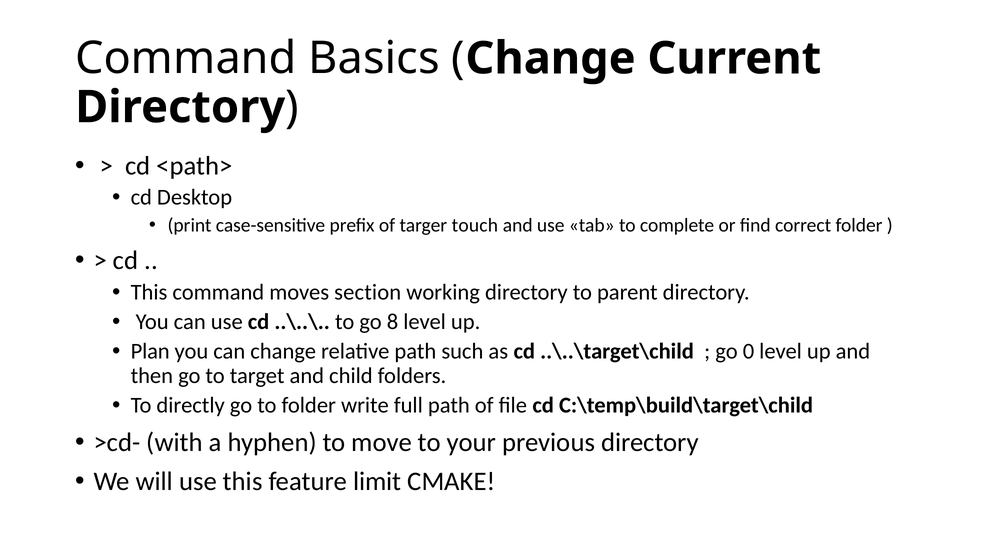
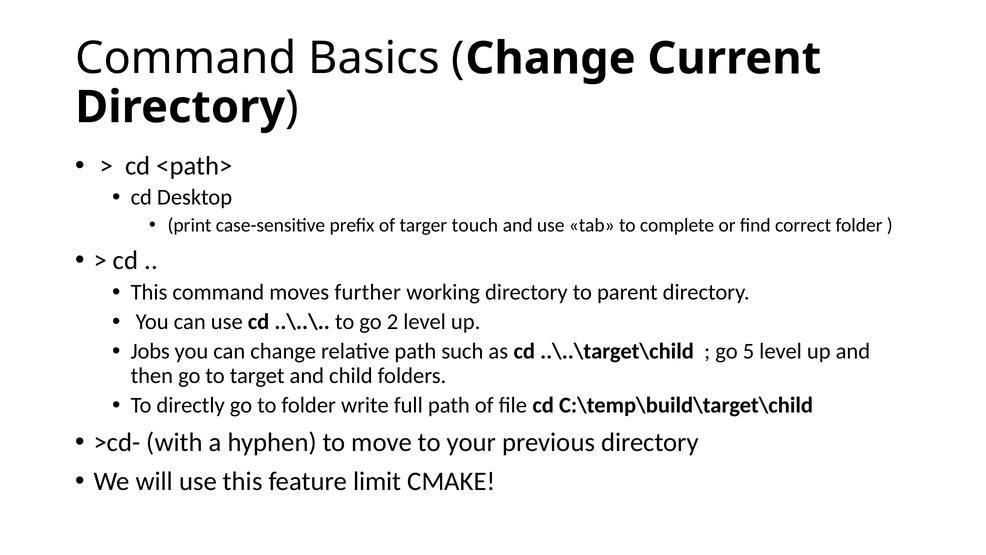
section: section -> further
8: 8 -> 2
Plan: Plan -> Jobs
0: 0 -> 5
